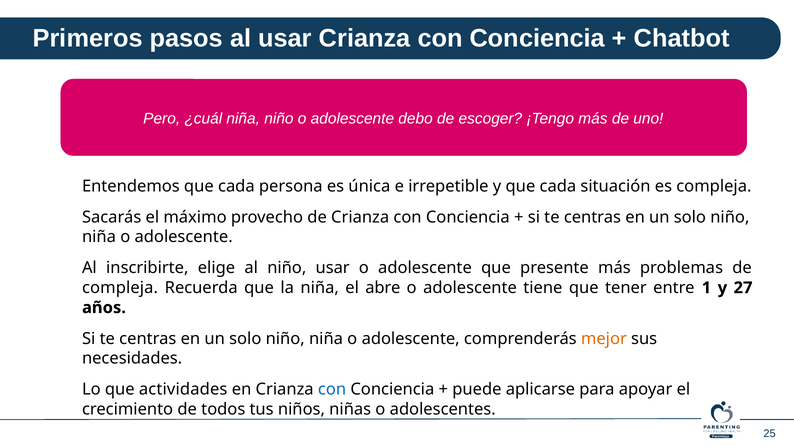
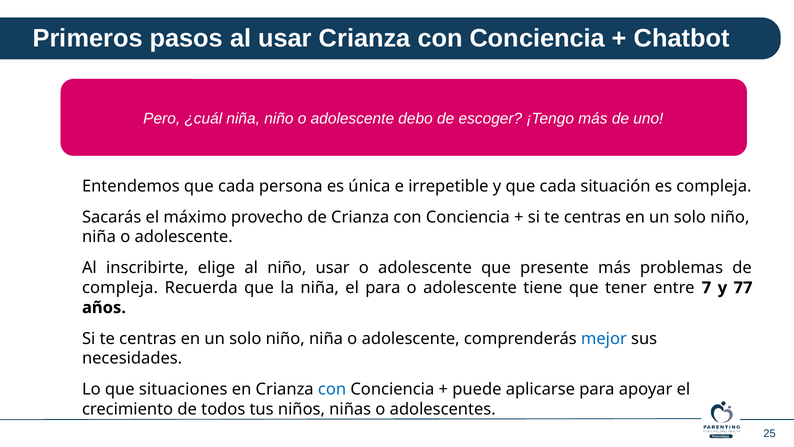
el abre: abre -> para
1: 1 -> 7
27: 27 -> 77
mejor colour: orange -> blue
actividades: actividades -> situaciones
